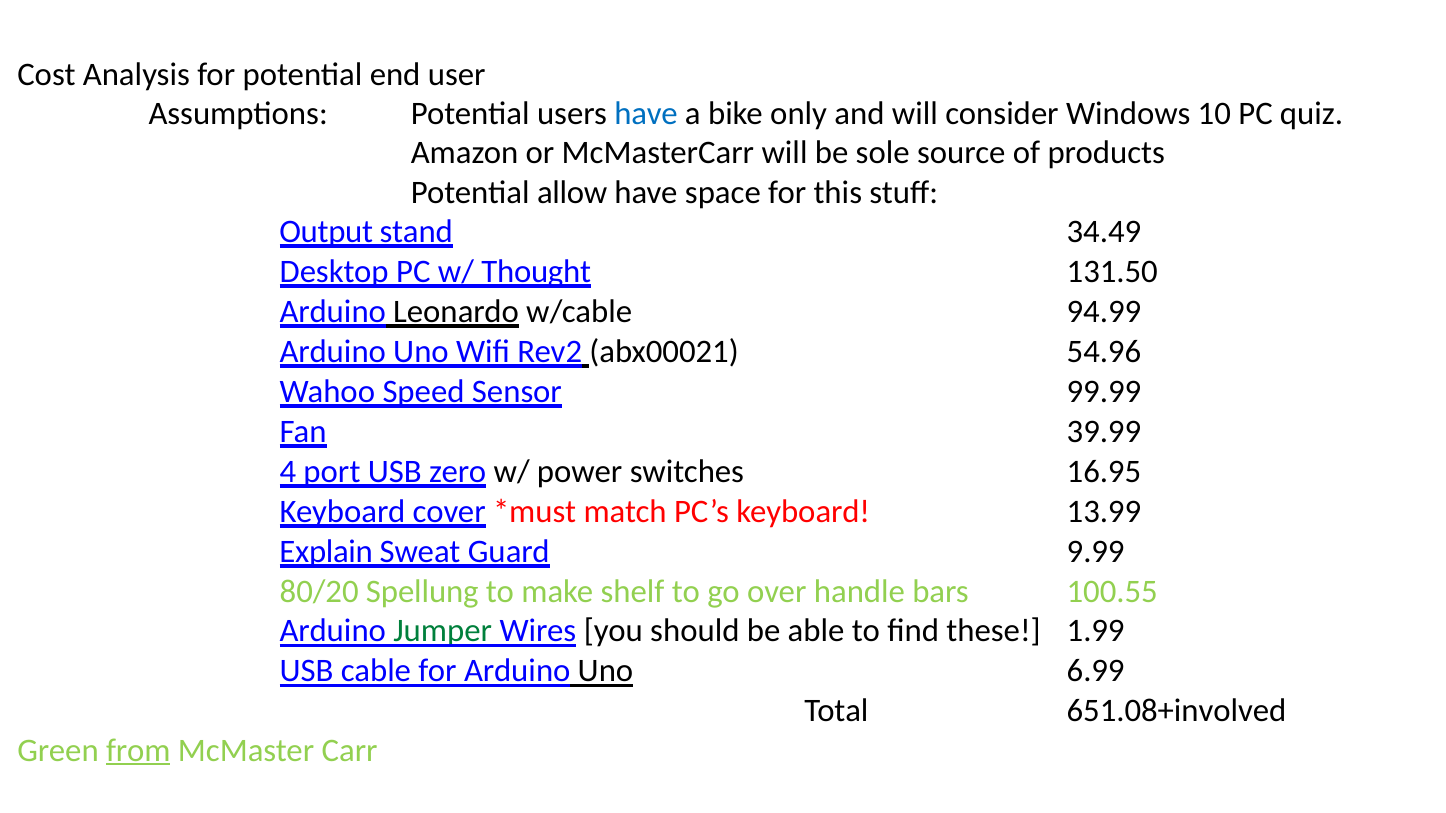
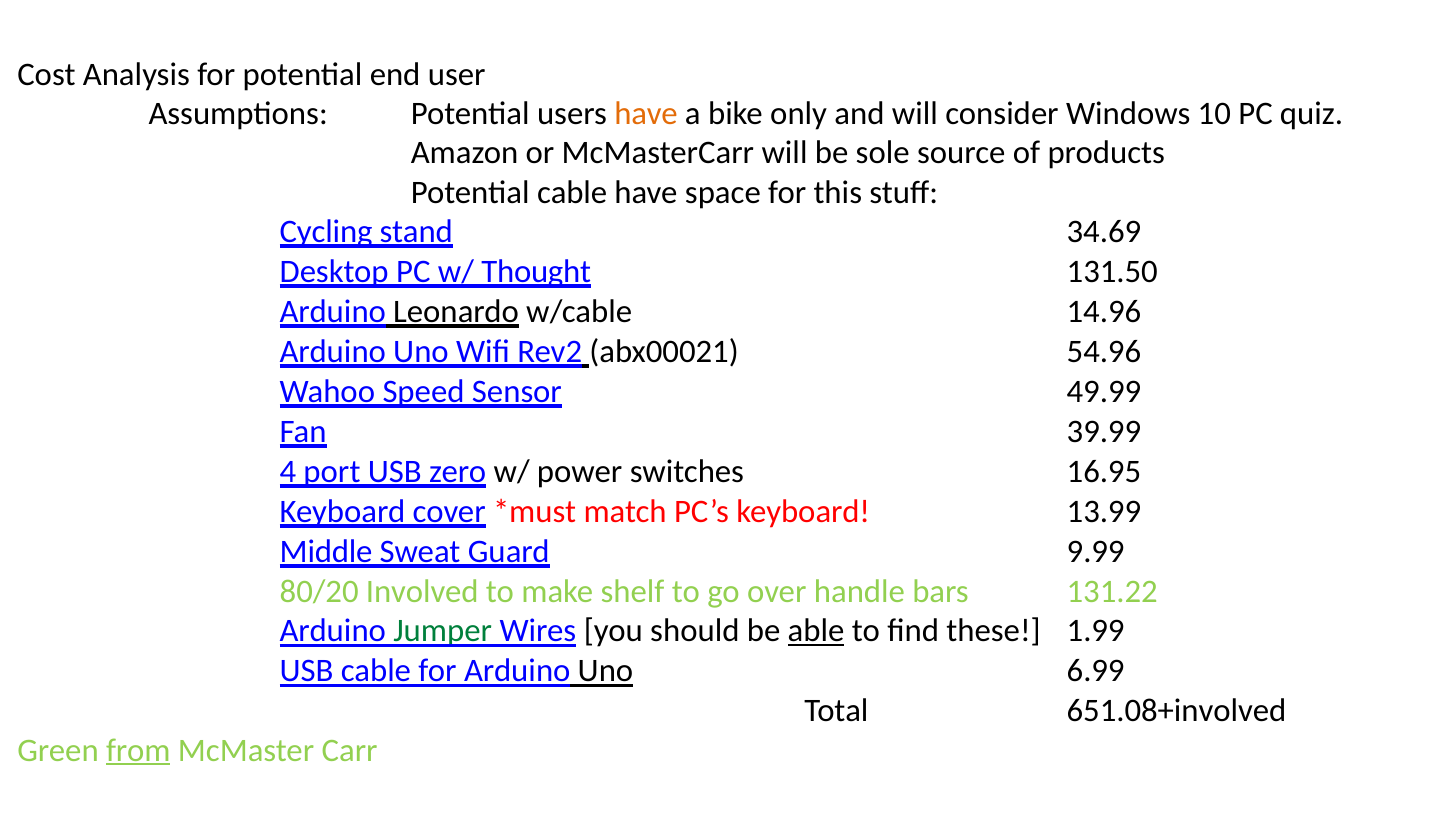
have at (646, 114) colour: blue -> orange
Potential allow: allow -> cable
Output: Output -> Cycling
34.49: 34.49 -> 34.69
94.99: 94.99 -> 14.96
99.99: 99.99 -> 49.99
Explain: Explain -> Middle
Spellung: Spellung -> Involved
100.55: 100.55 -> 131.22
able underline: none -> present
